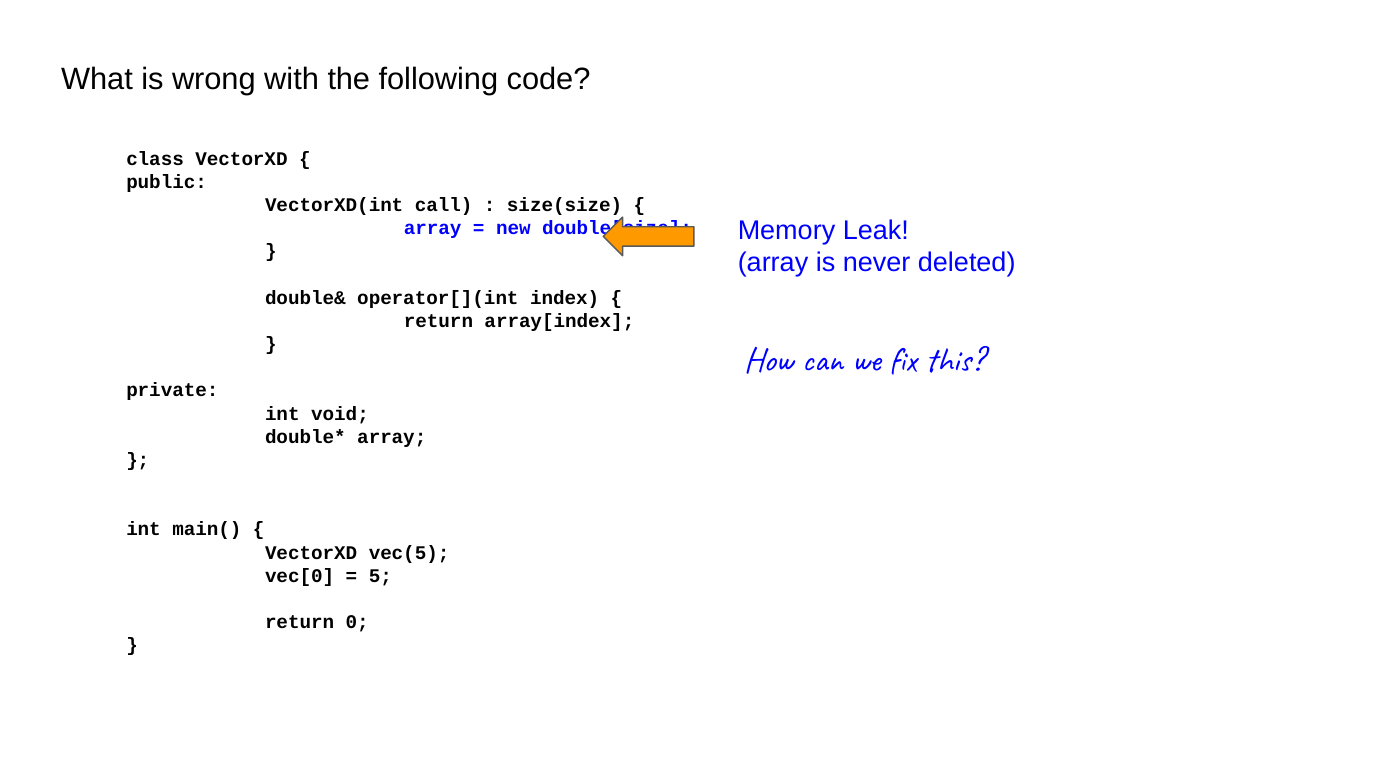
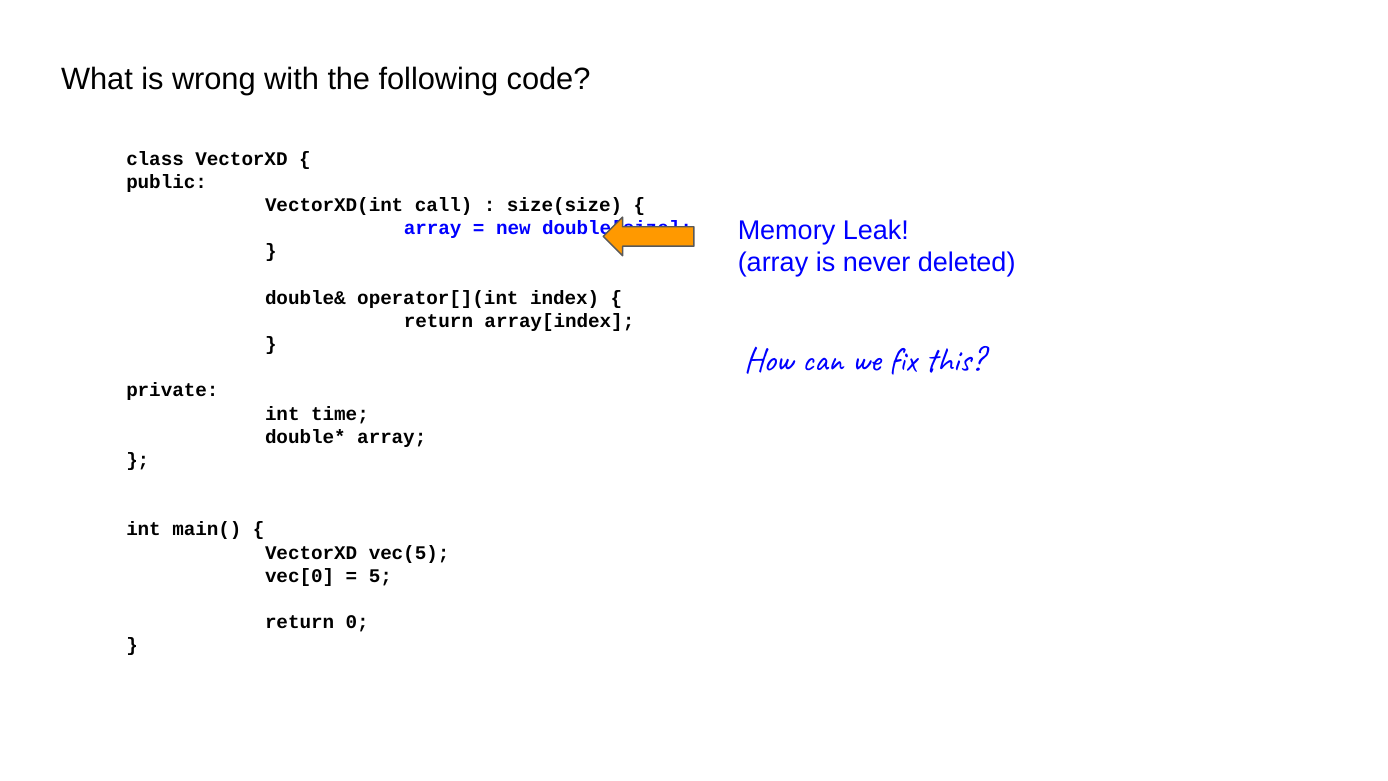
void: void -> time
